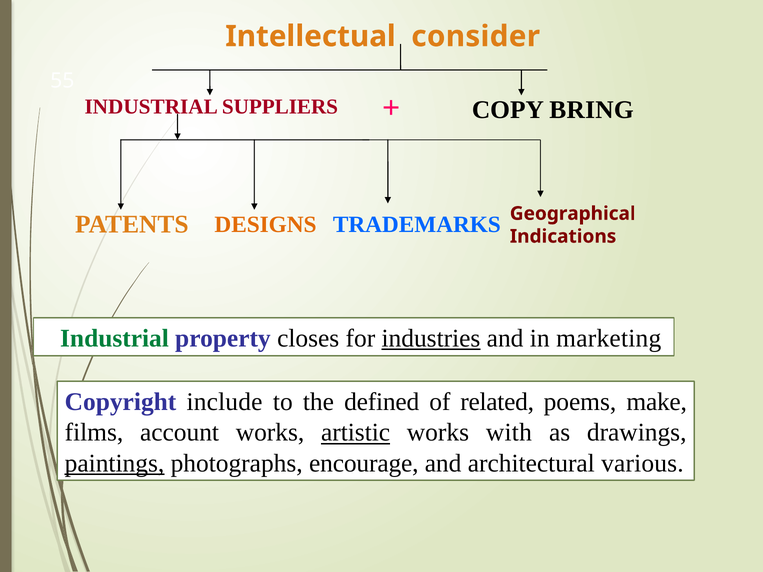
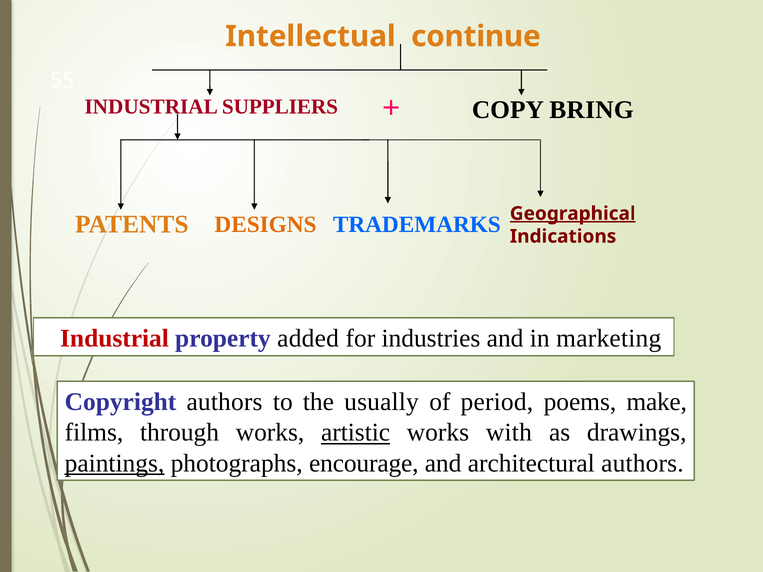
consider: consider -> continue
Geographical underline: none -> present
Industrial at (114, 339) colour: green -> red
closes: closes -> added
industries underline: present -> none
Copyright include: include -> authors
defined: defined -> usually
related: related -> period
account: account -> through
architectural various: various -> authors
